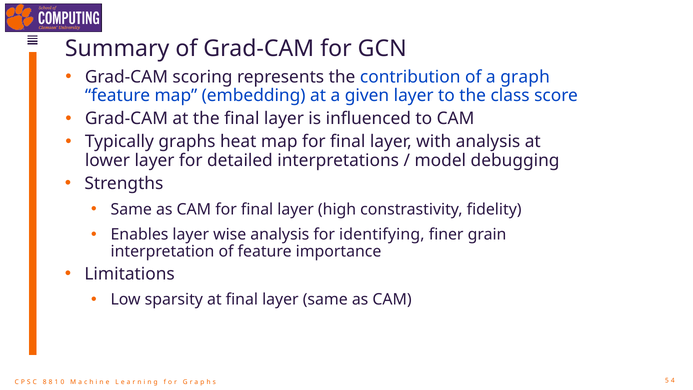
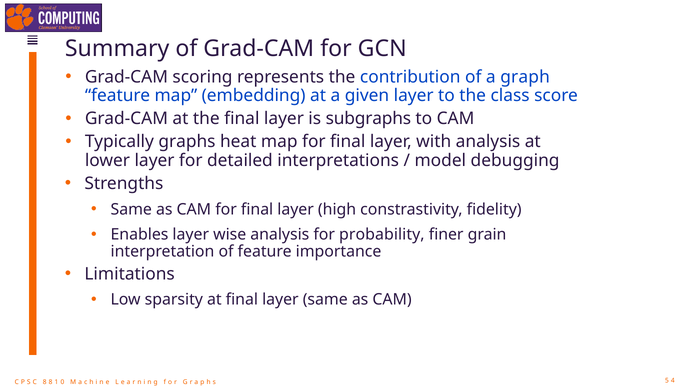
influenced: influenced -> subgraphs
identifying: identifying -> probability
